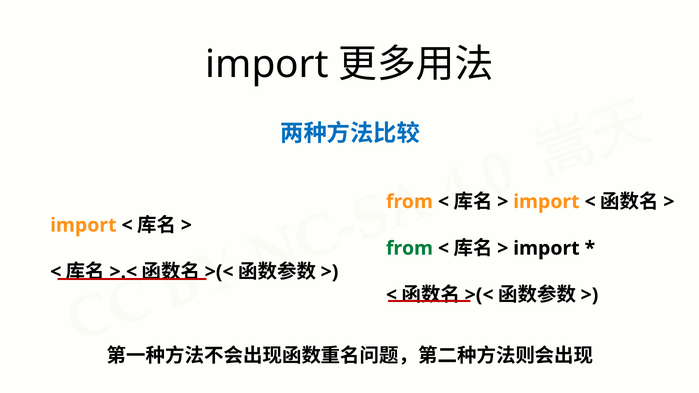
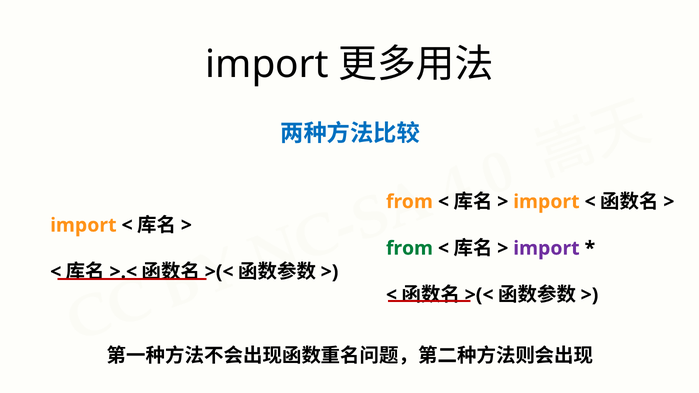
import at (546, 248) colour: black -> purple
